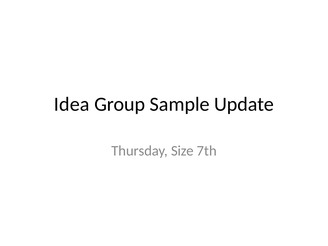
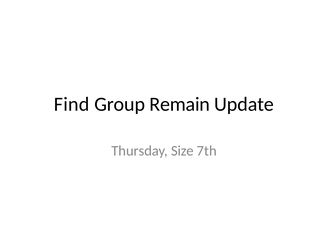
Idea: Idea -> Find
Sample: Sample -> Remain
